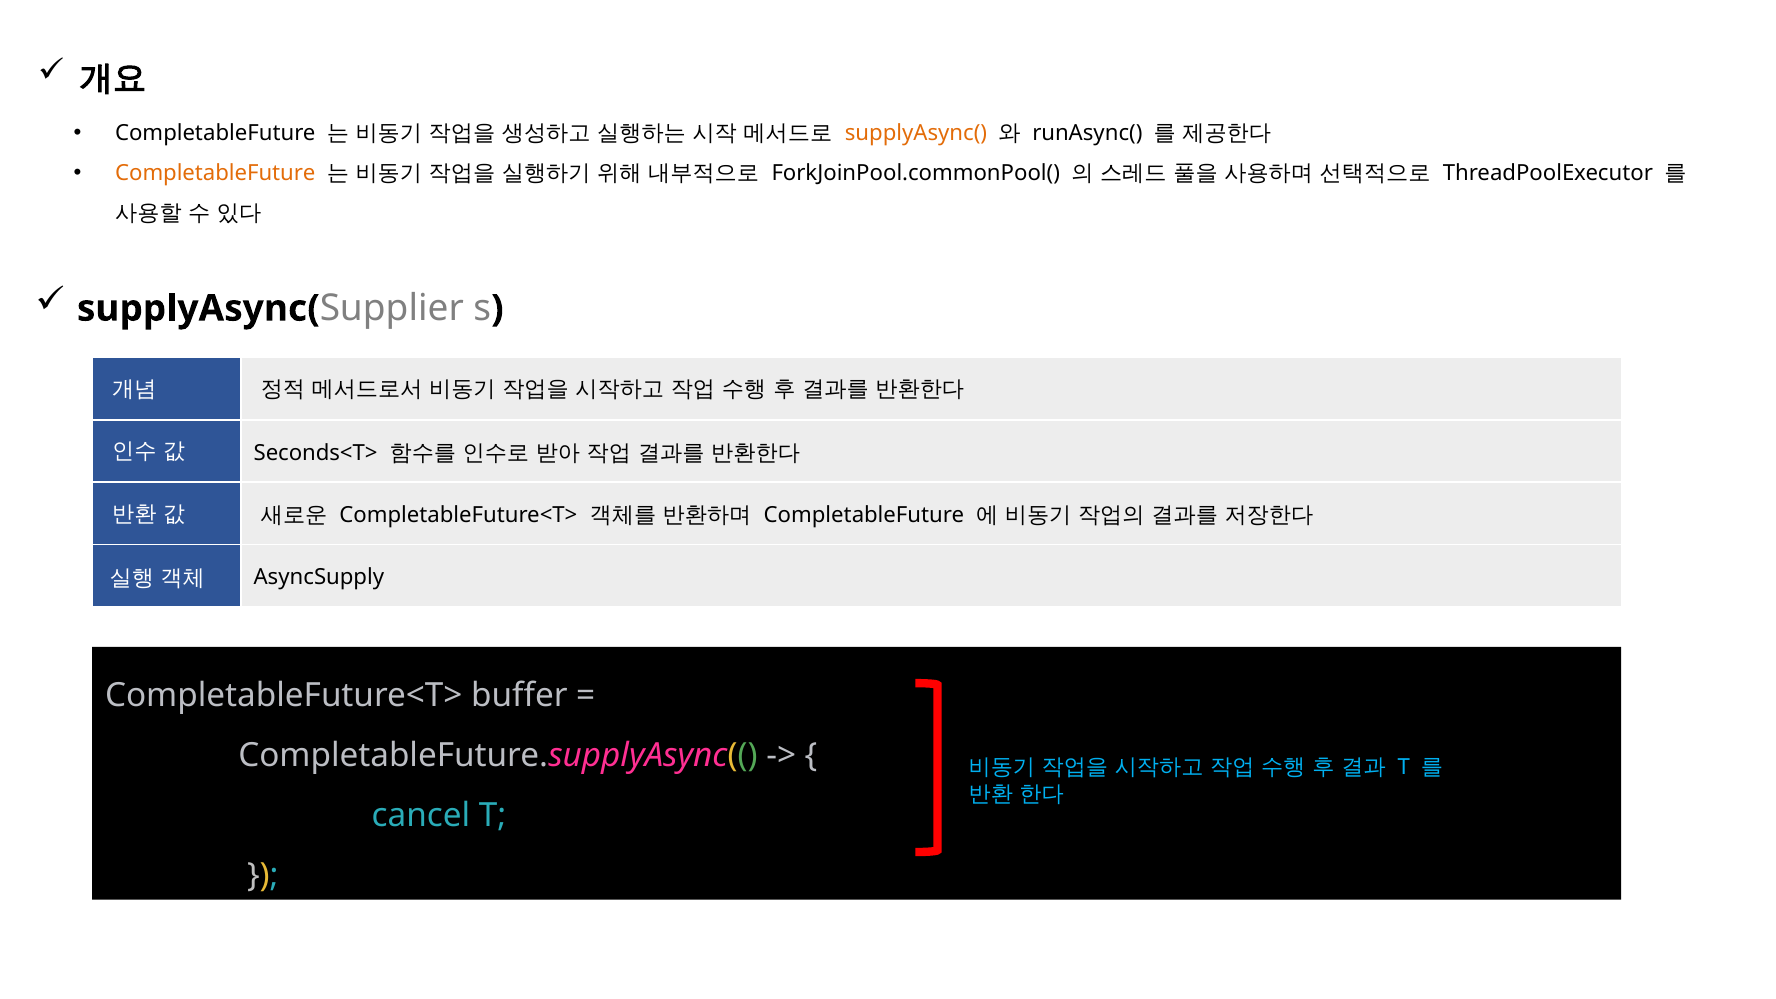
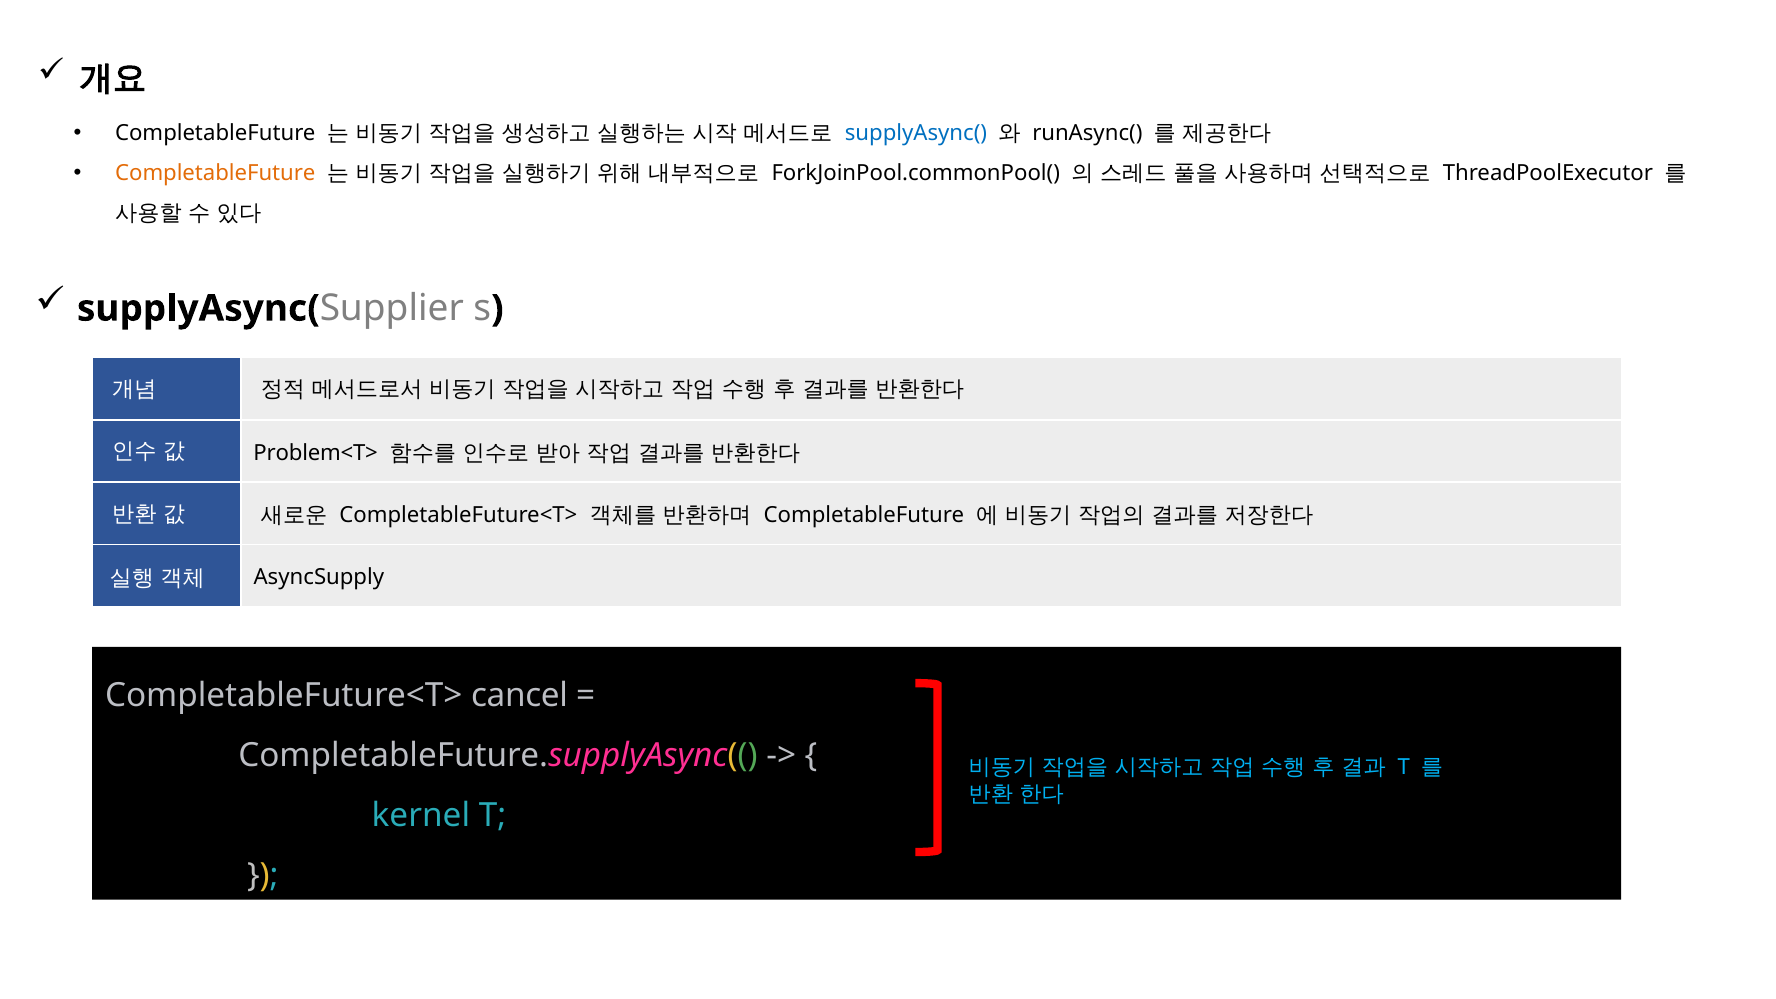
supplyAsync( at (916, 133) colour: orange -> blue
Seconds<T>: Seconds<T> -> Problem<T>
buffer: buffer -> cancel
cancel: cancel -> kernel
